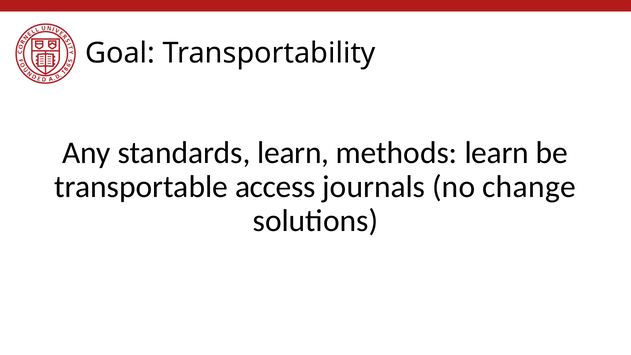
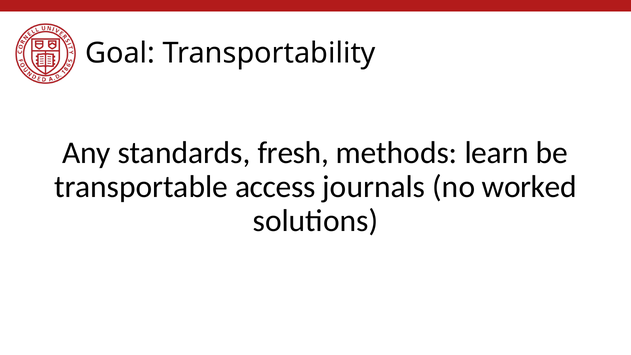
standards learn: learn -> fresh
change: change -> worked
